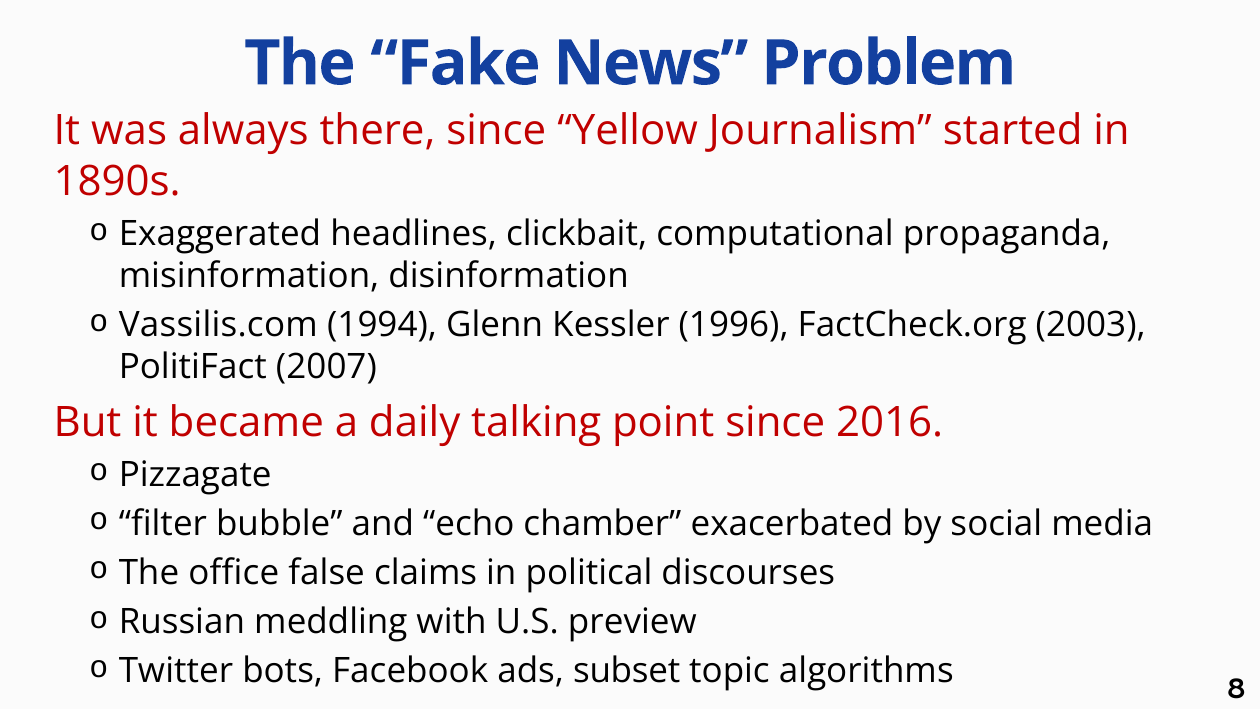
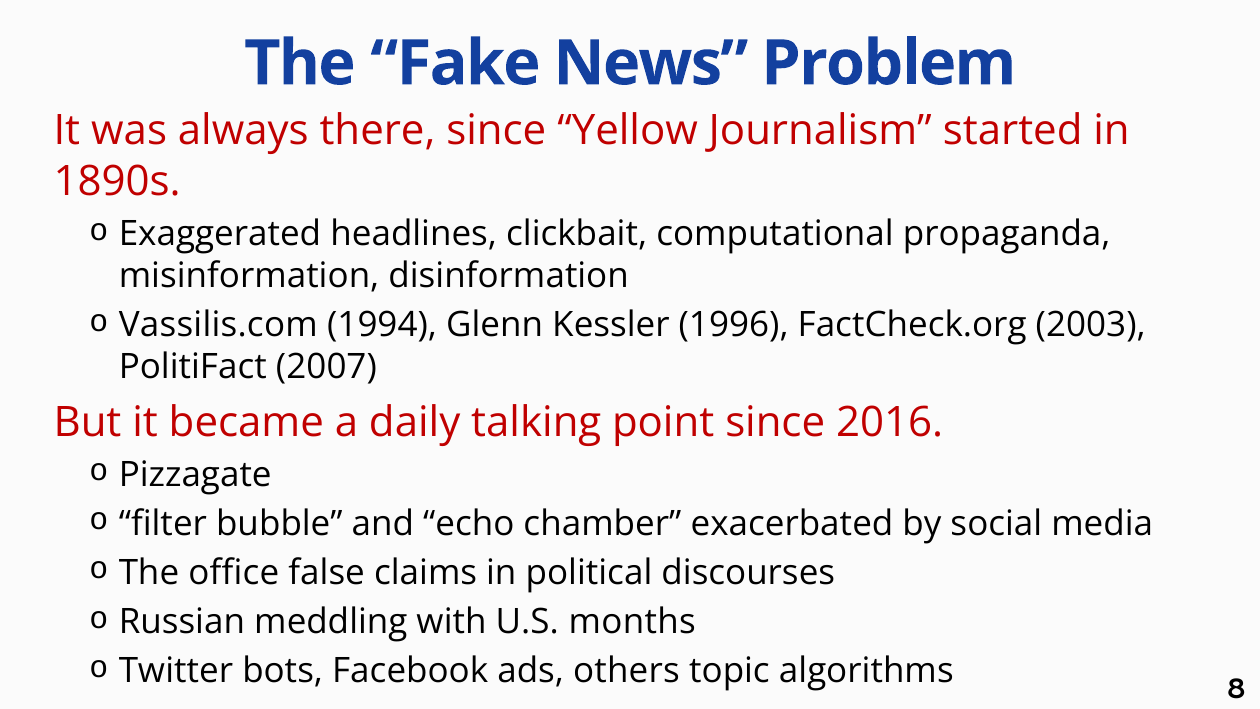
preview: preview -> months
subset: subset -> others
